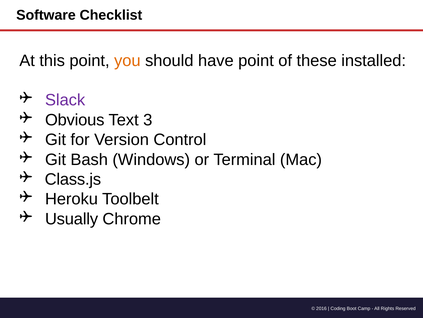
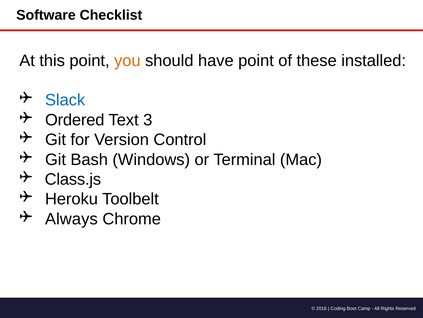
Slack colour: purple -> blue
Obvious: Obvious -> Ordered
Usually: Usually -> Always
